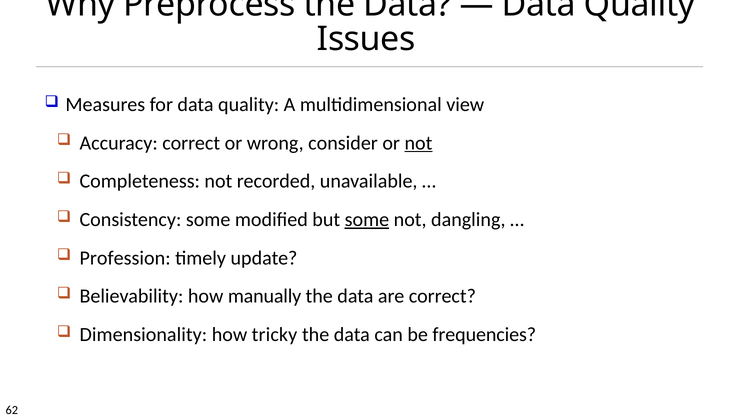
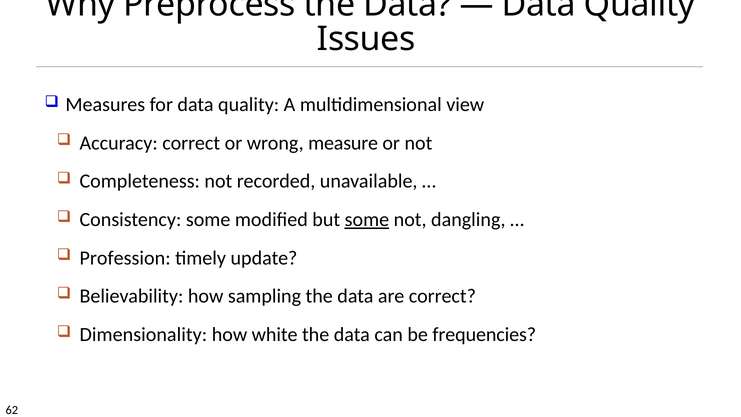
consider: consider -> measure
not at (418, 143) underline: present -> none
manually: manually -> sampling
tricky: tricky -> white
